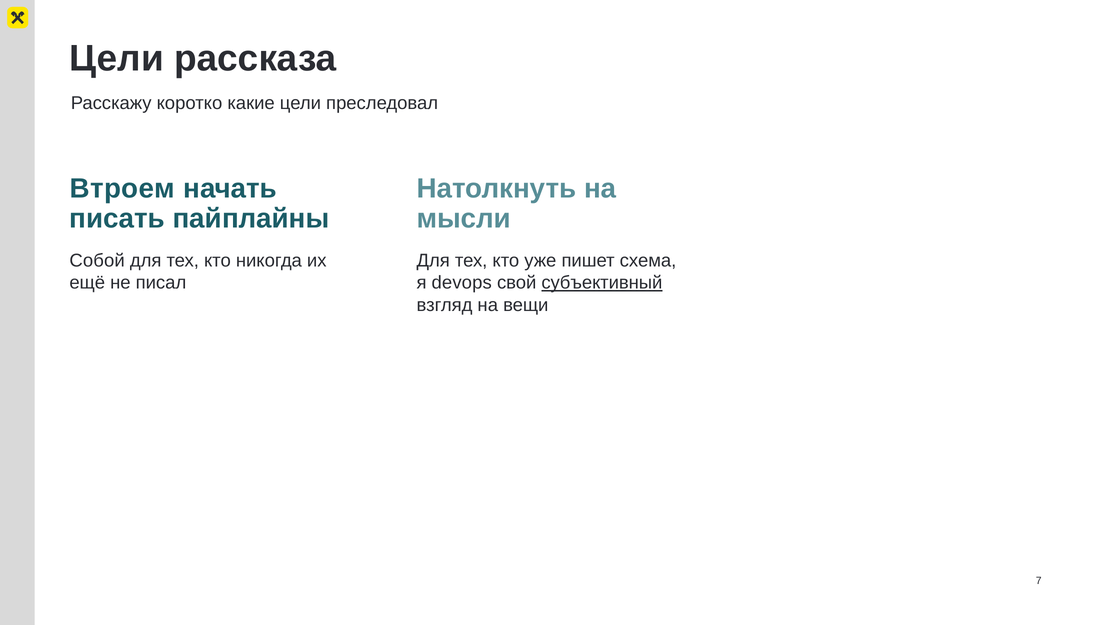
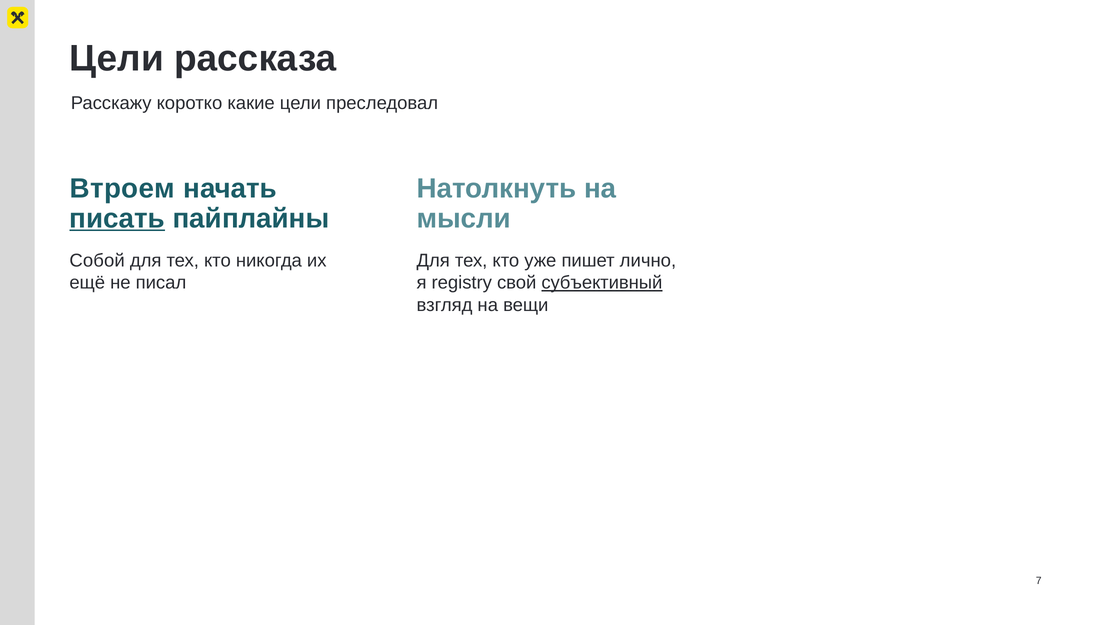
писать underline: none -> present
схема: схема -> лично
devops: devops -> registry
